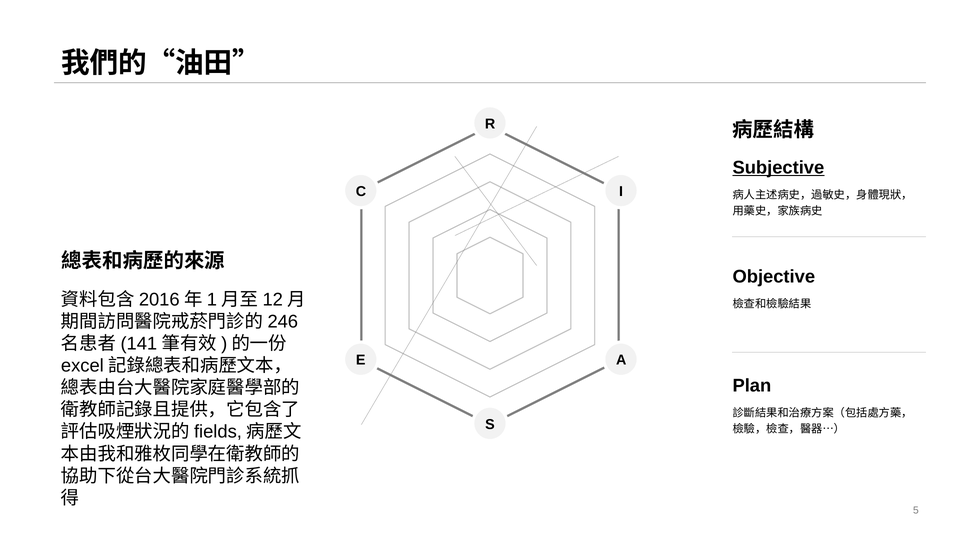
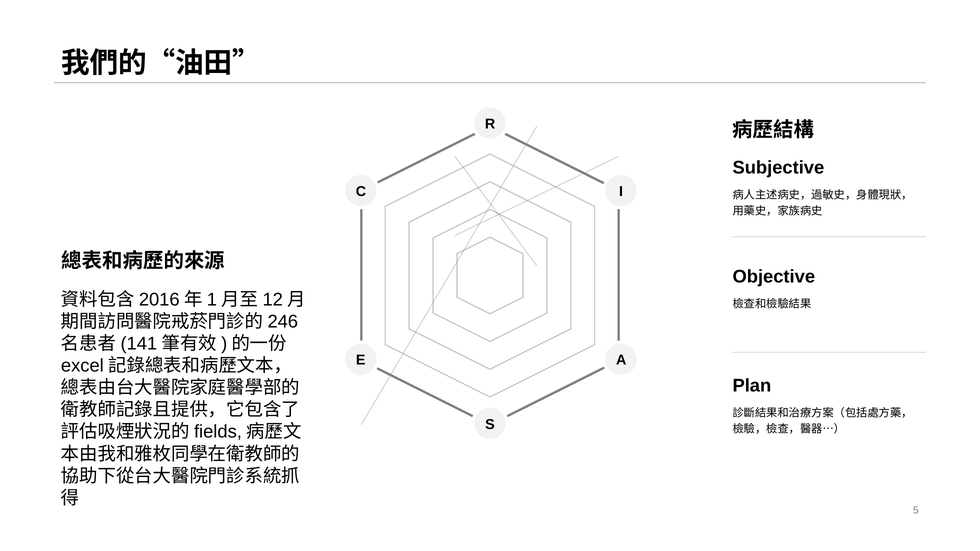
Subjective underline: present -> none
